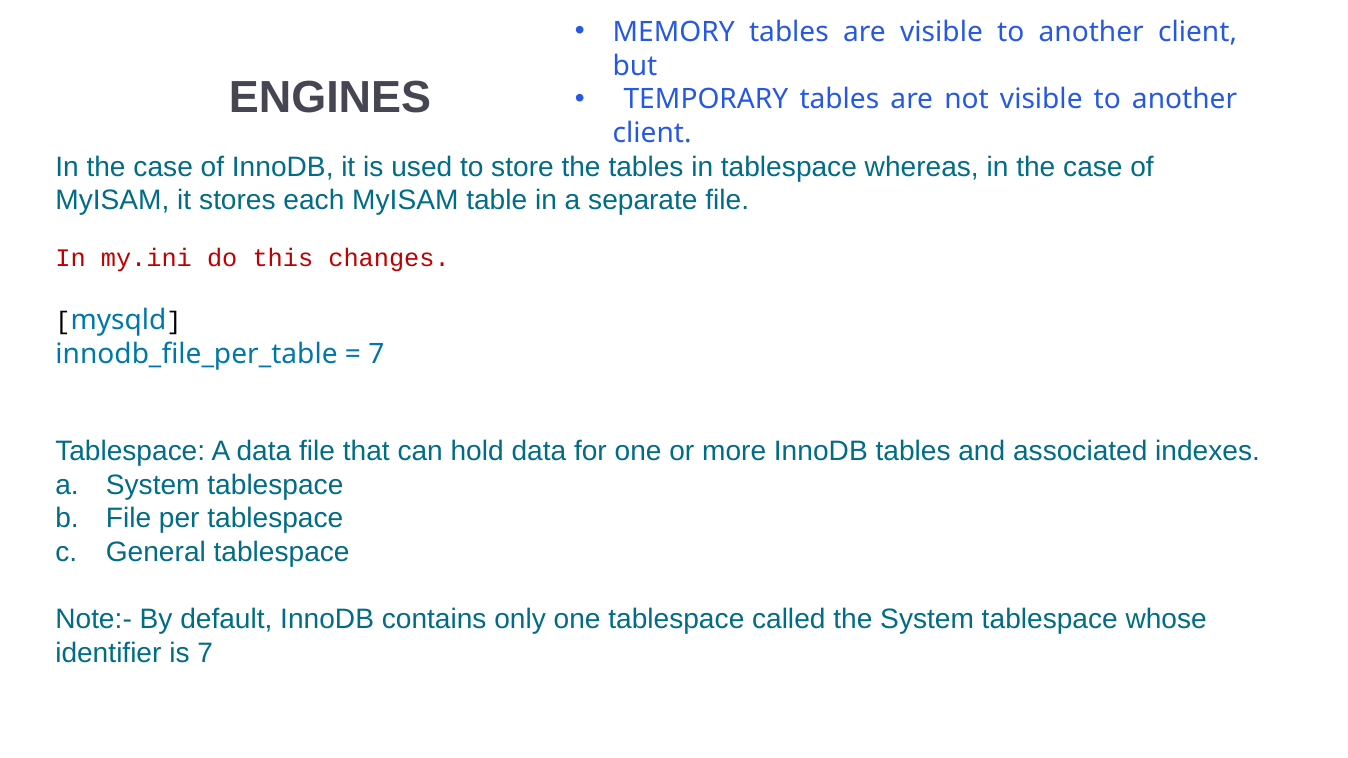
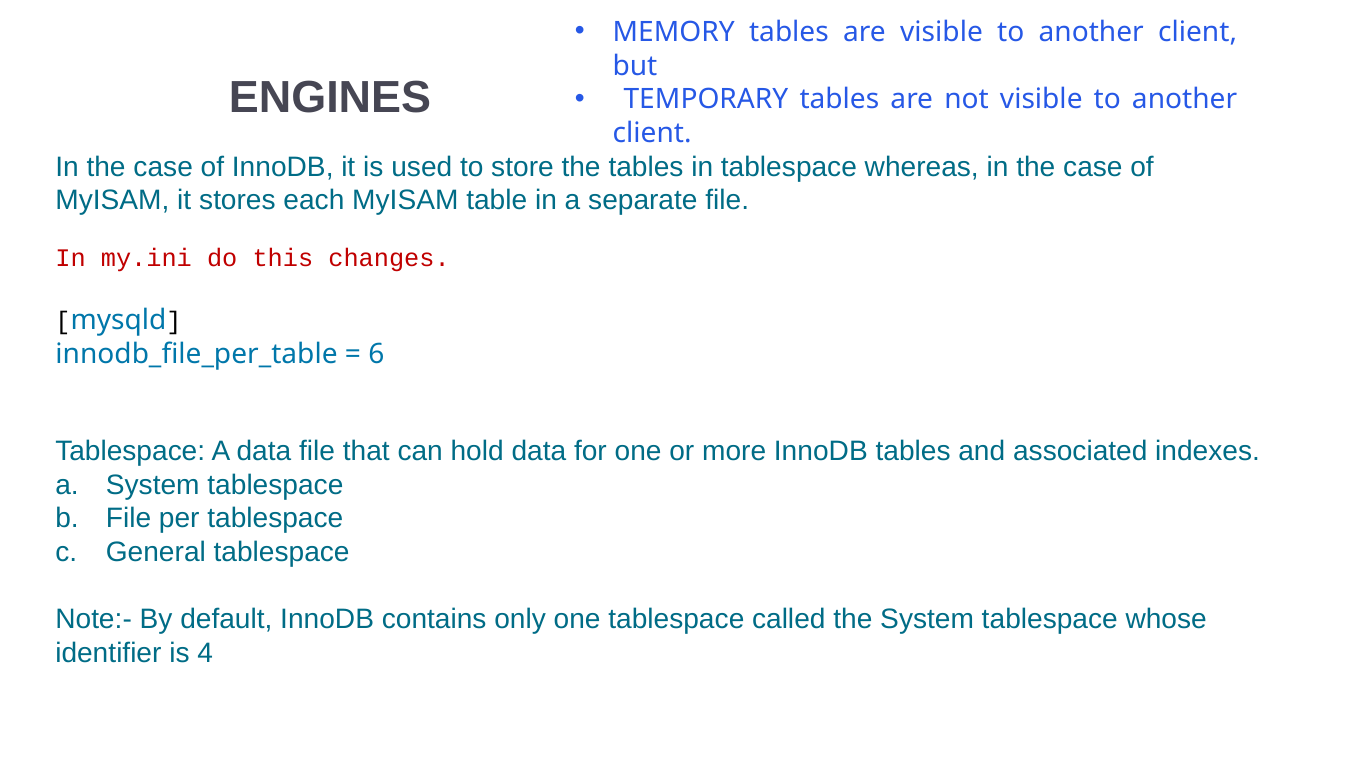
7 at (376, 354): 7 -> 6
is 7: 7 -> 4
